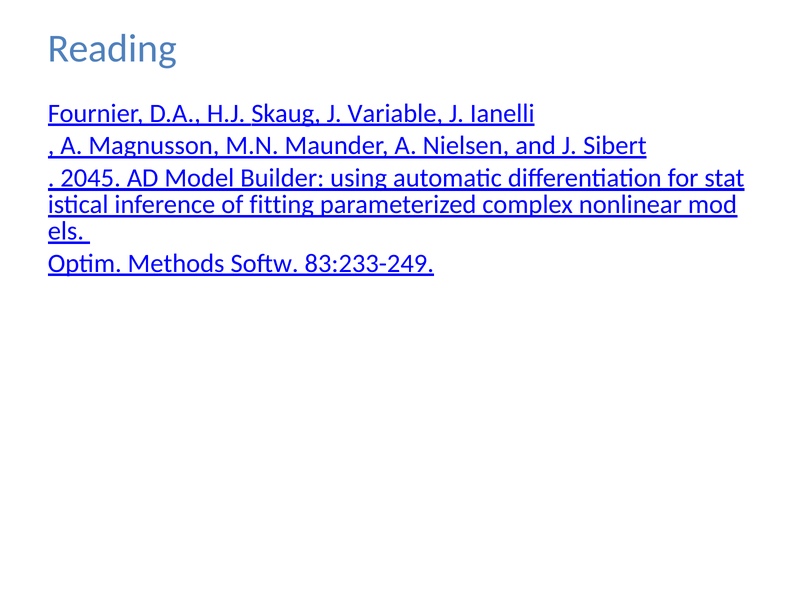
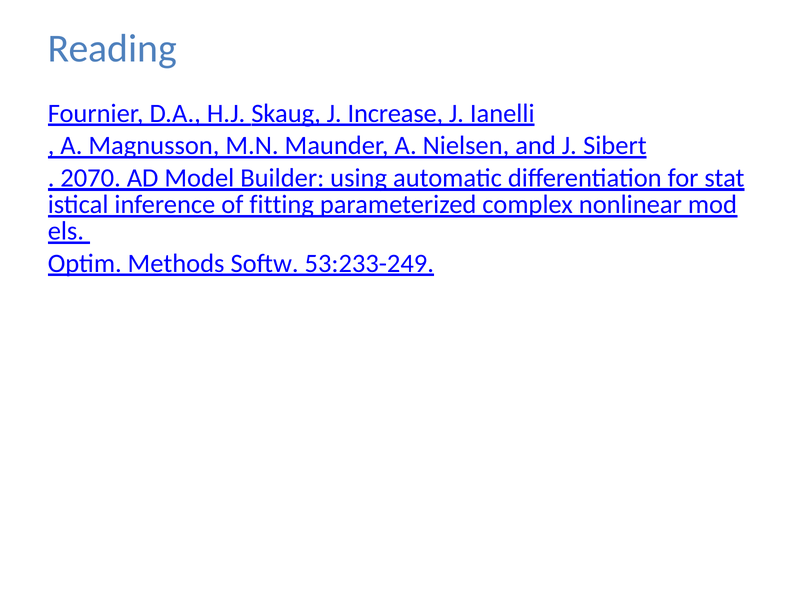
Variable: Variable -> Increase
2045: 2045 -> 2070
83:233-249: 83:233-249 -> 53:233-249
